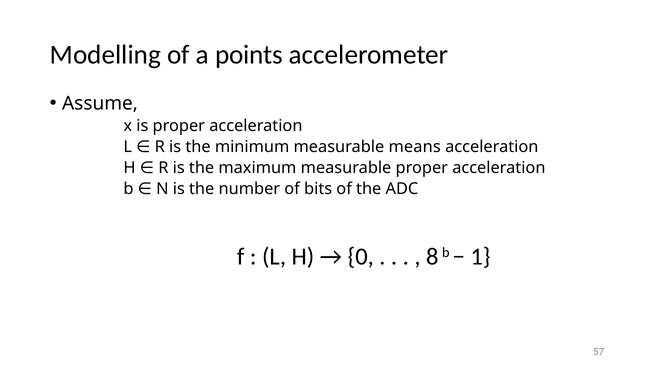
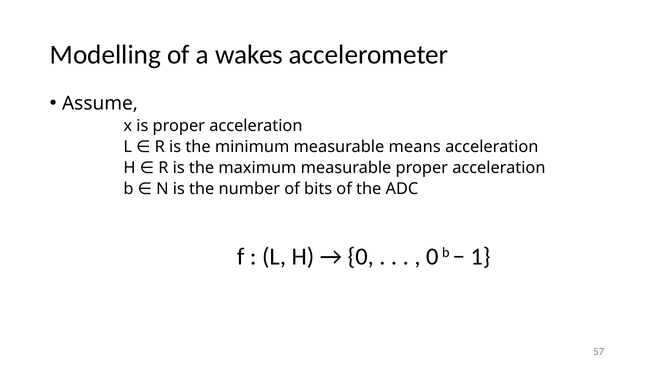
points: points -> wakes
8 at (432, 256): 8 -> 0
